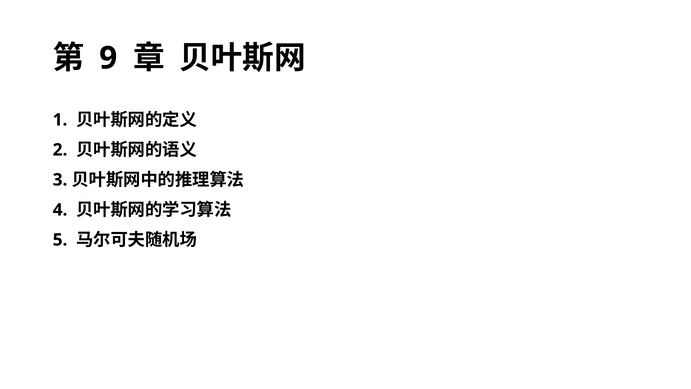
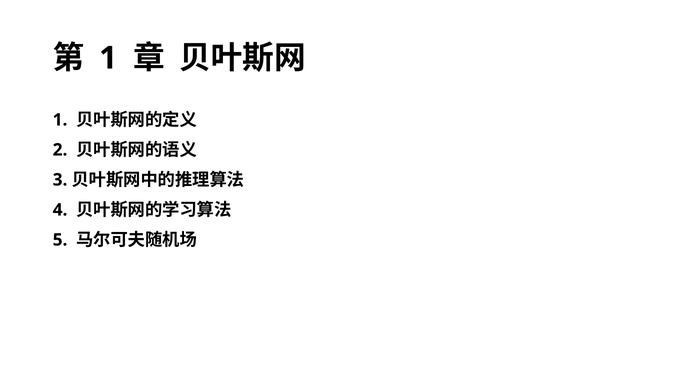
9 at (108, 58): 9 -> 1
